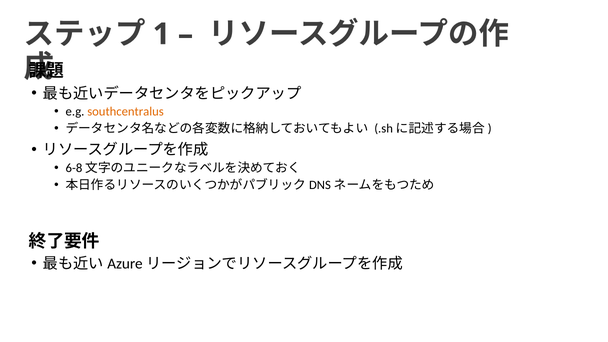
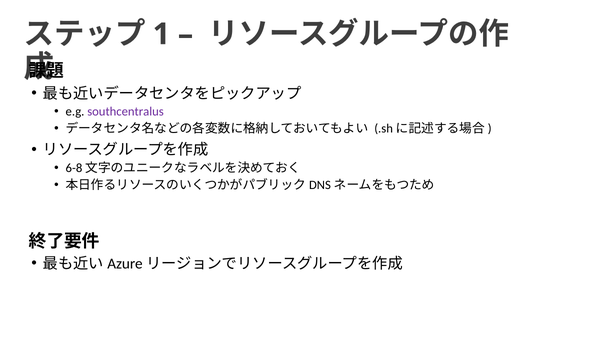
southcentralus colour: orange -> purple
